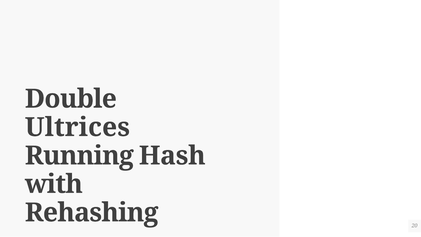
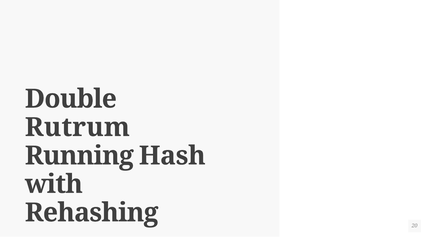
Ultrices: Ultrices -> Rutrum
